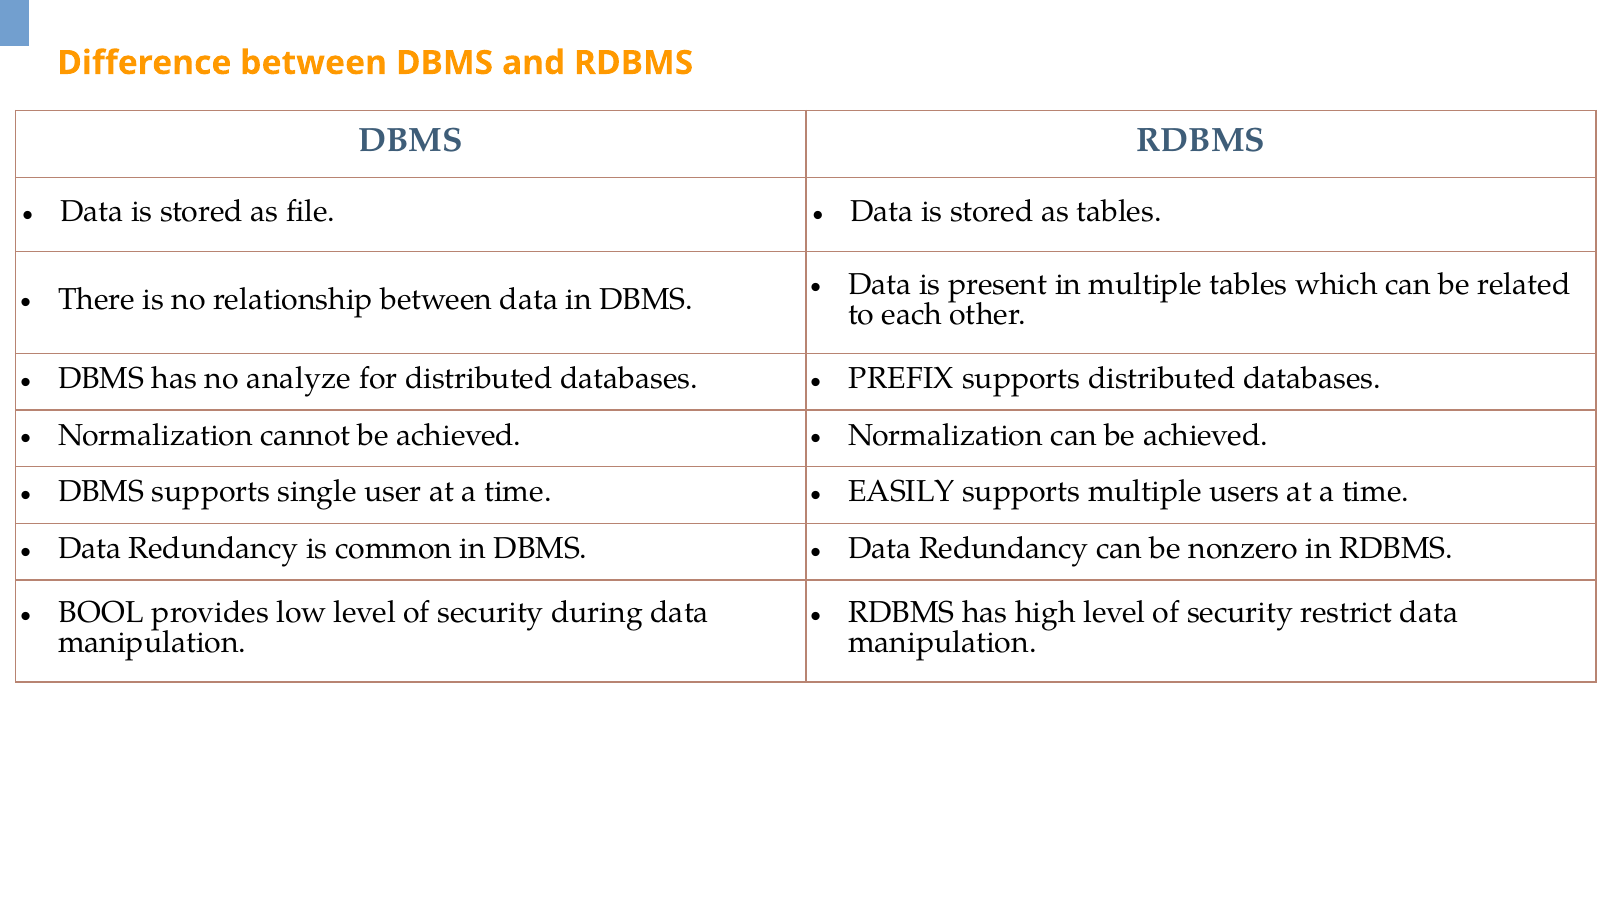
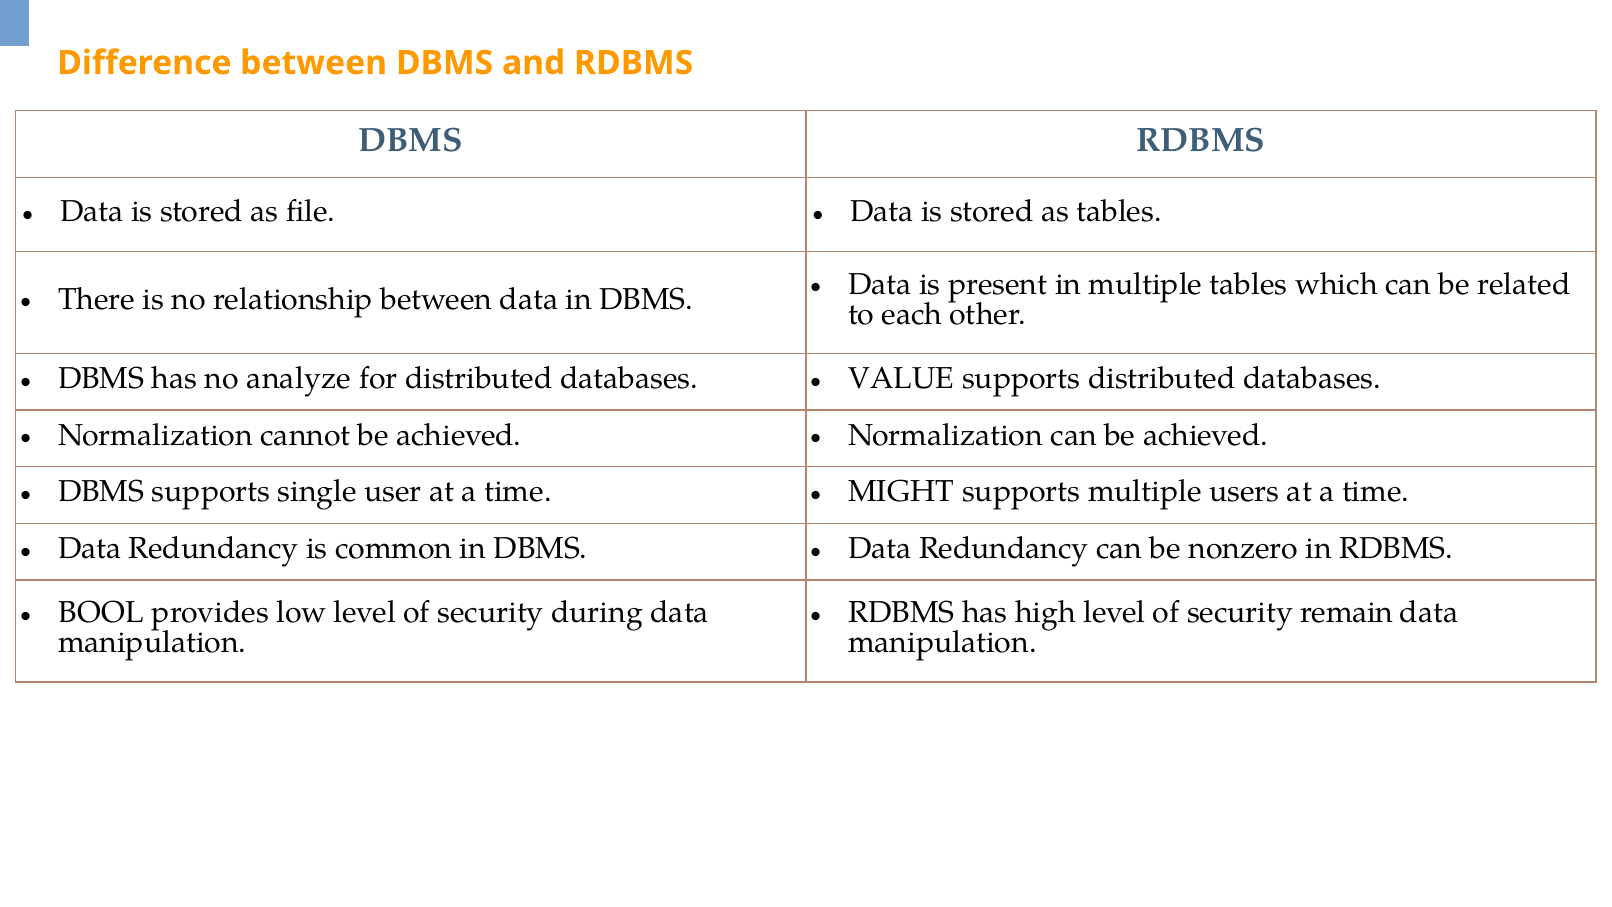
PREFIX: PREFIX -> VALUE
EASILY: EASILY -> MIGHT
restrict: restrict -> remain
